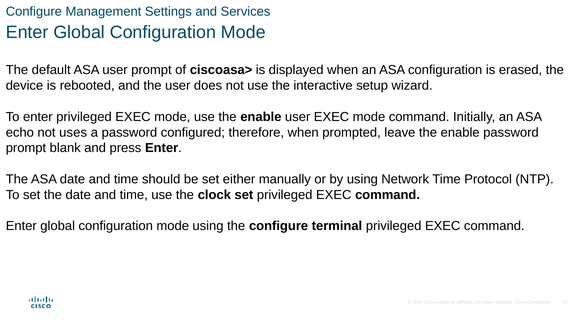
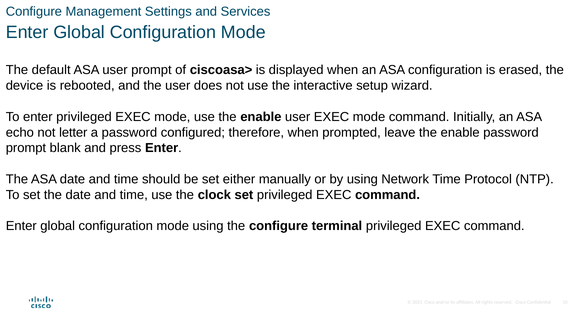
uses: uses -> letter
